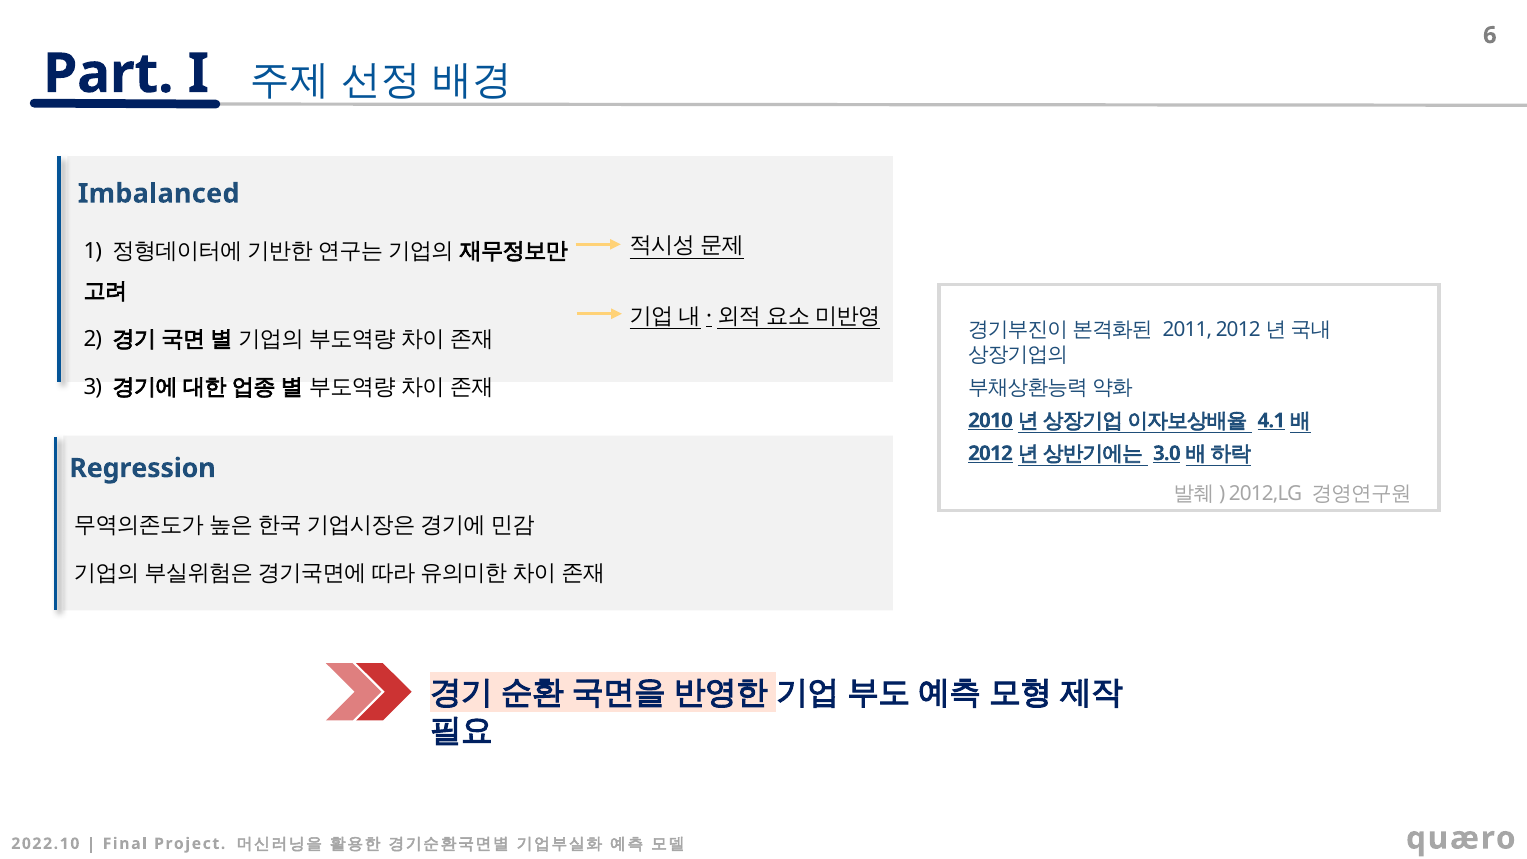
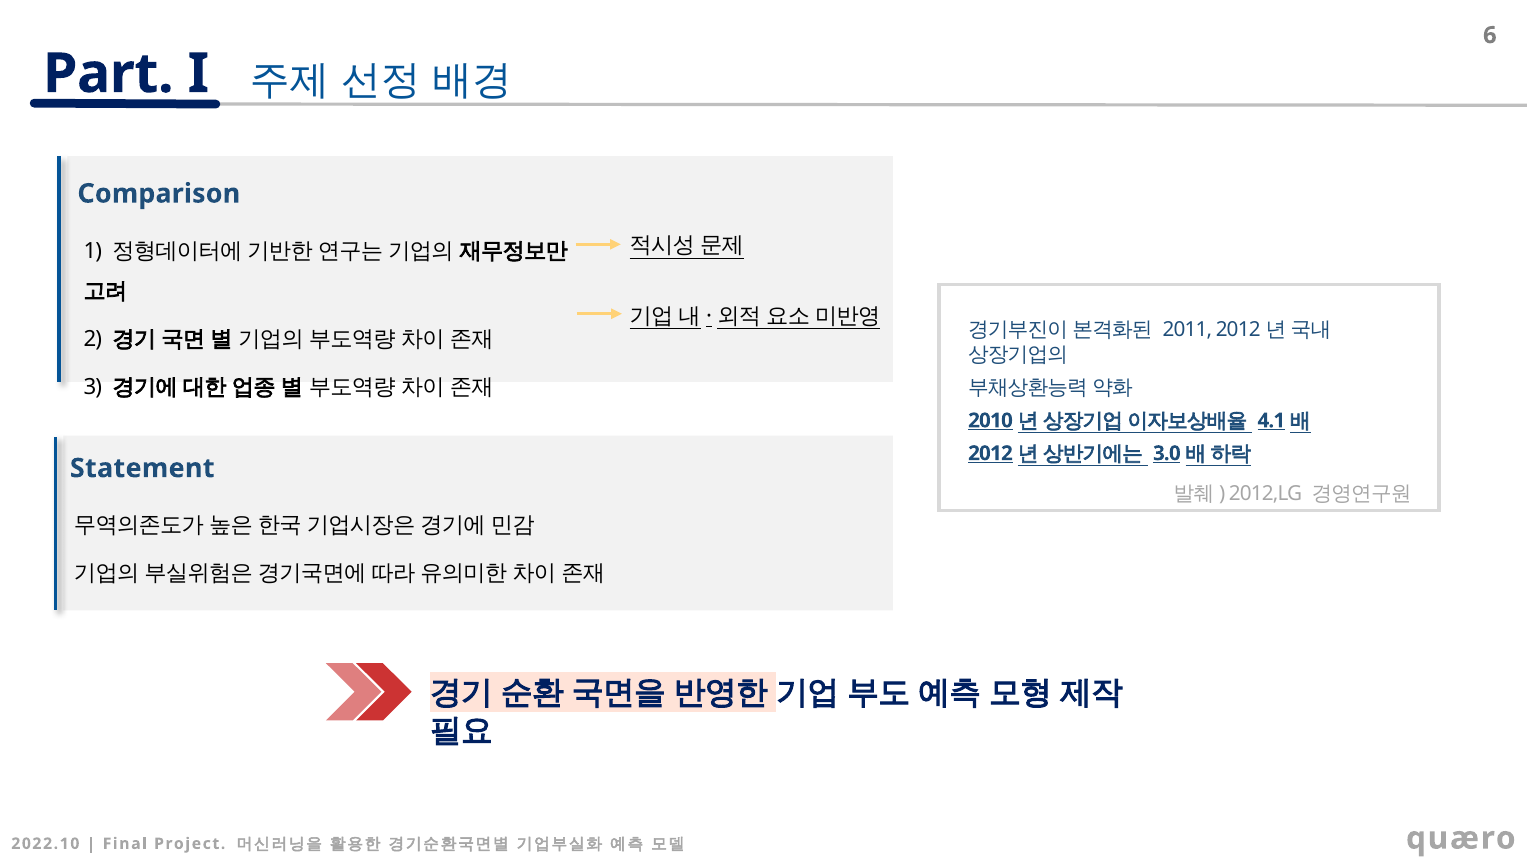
Imbalanced: Imbalanced -> Comparison
Regression: Regression -> Statement
